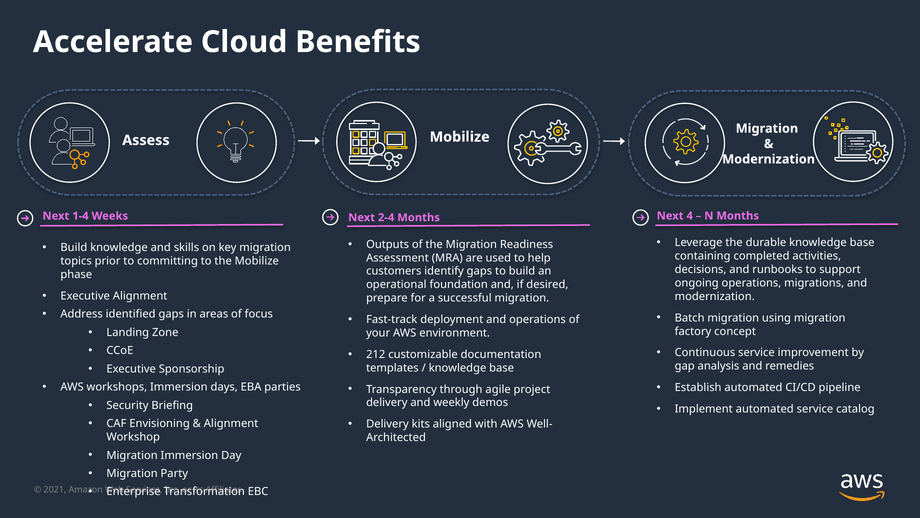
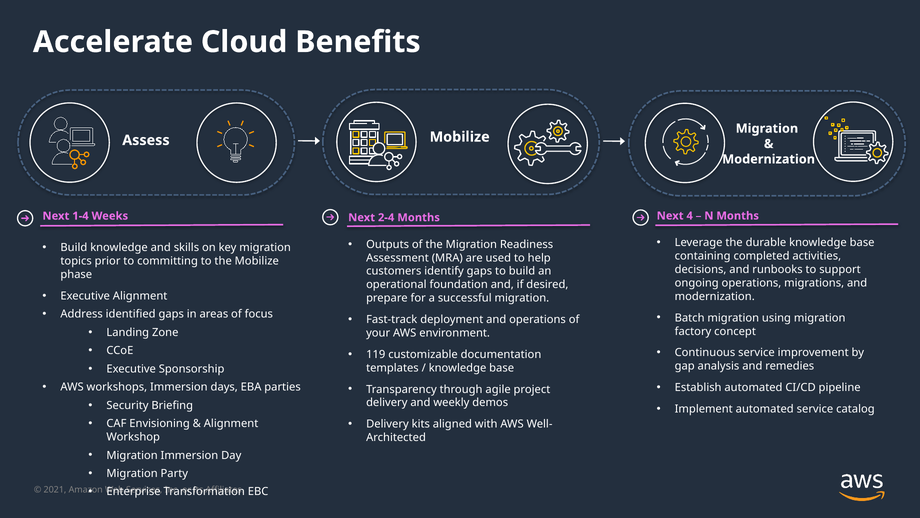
212: 212 -> 119
